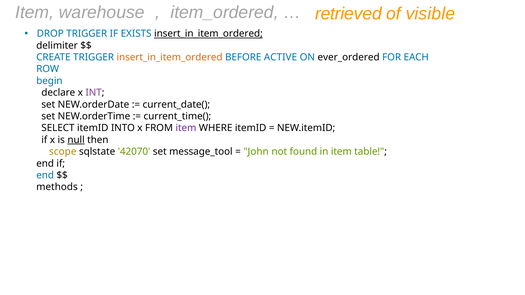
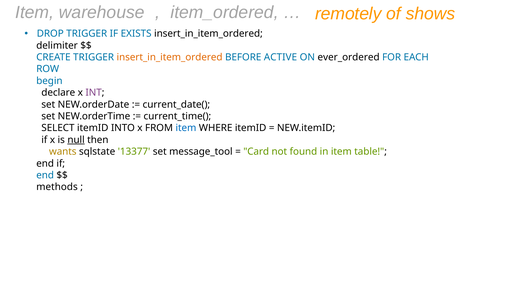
retrieved: retrieved -> remotely
visible: visible -> shows
insert_in_item_ordered at (208, 34) underline: present -> none
item at (186, 128) colour: purple -> blue
scope: scope -> wants
42070: 42070 -> 13377
John: John -> Card
